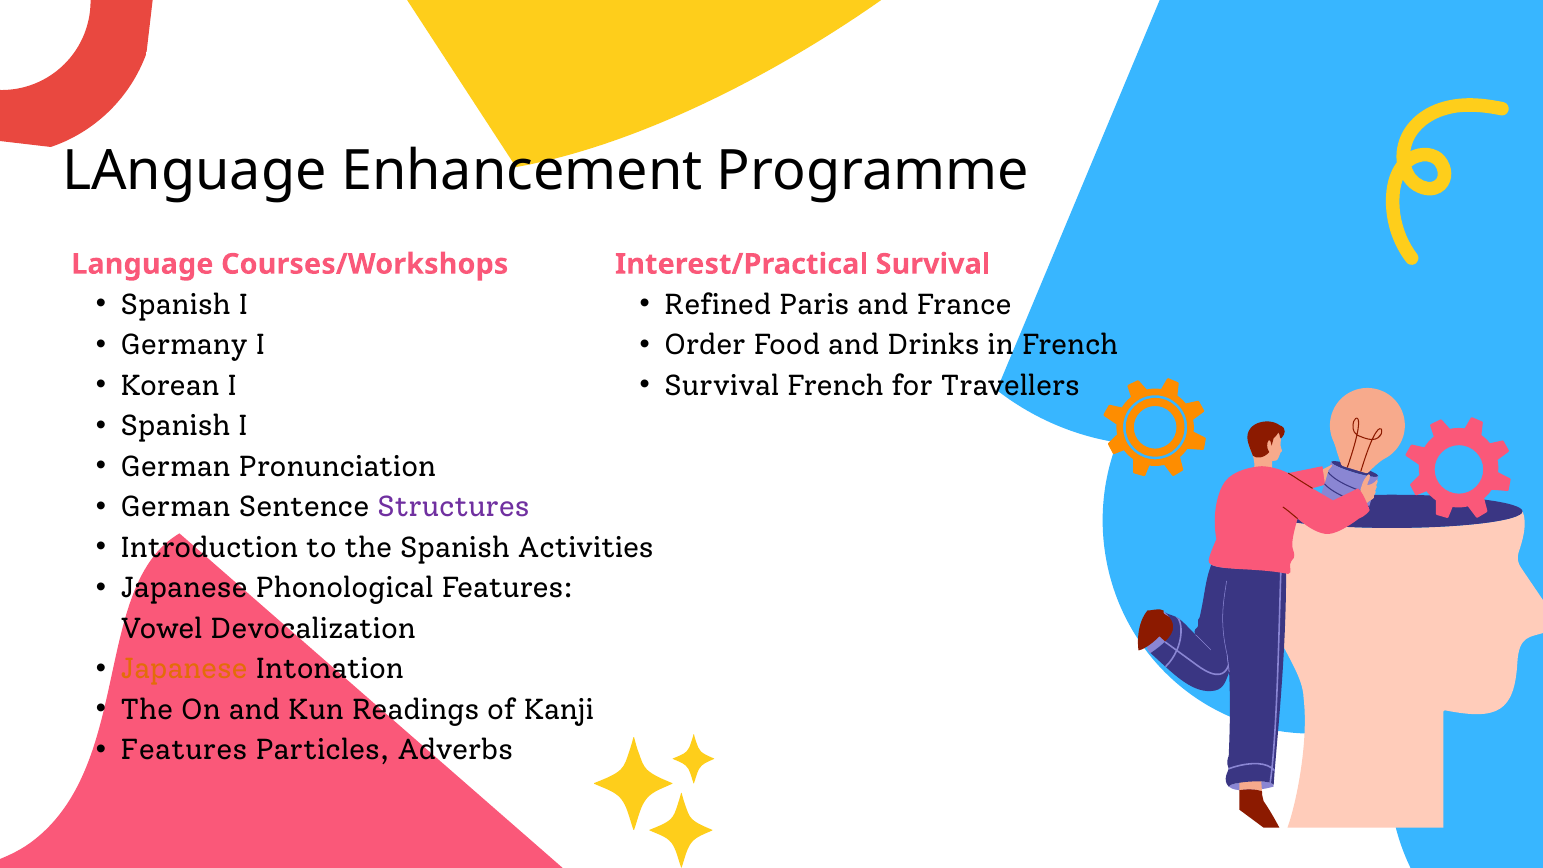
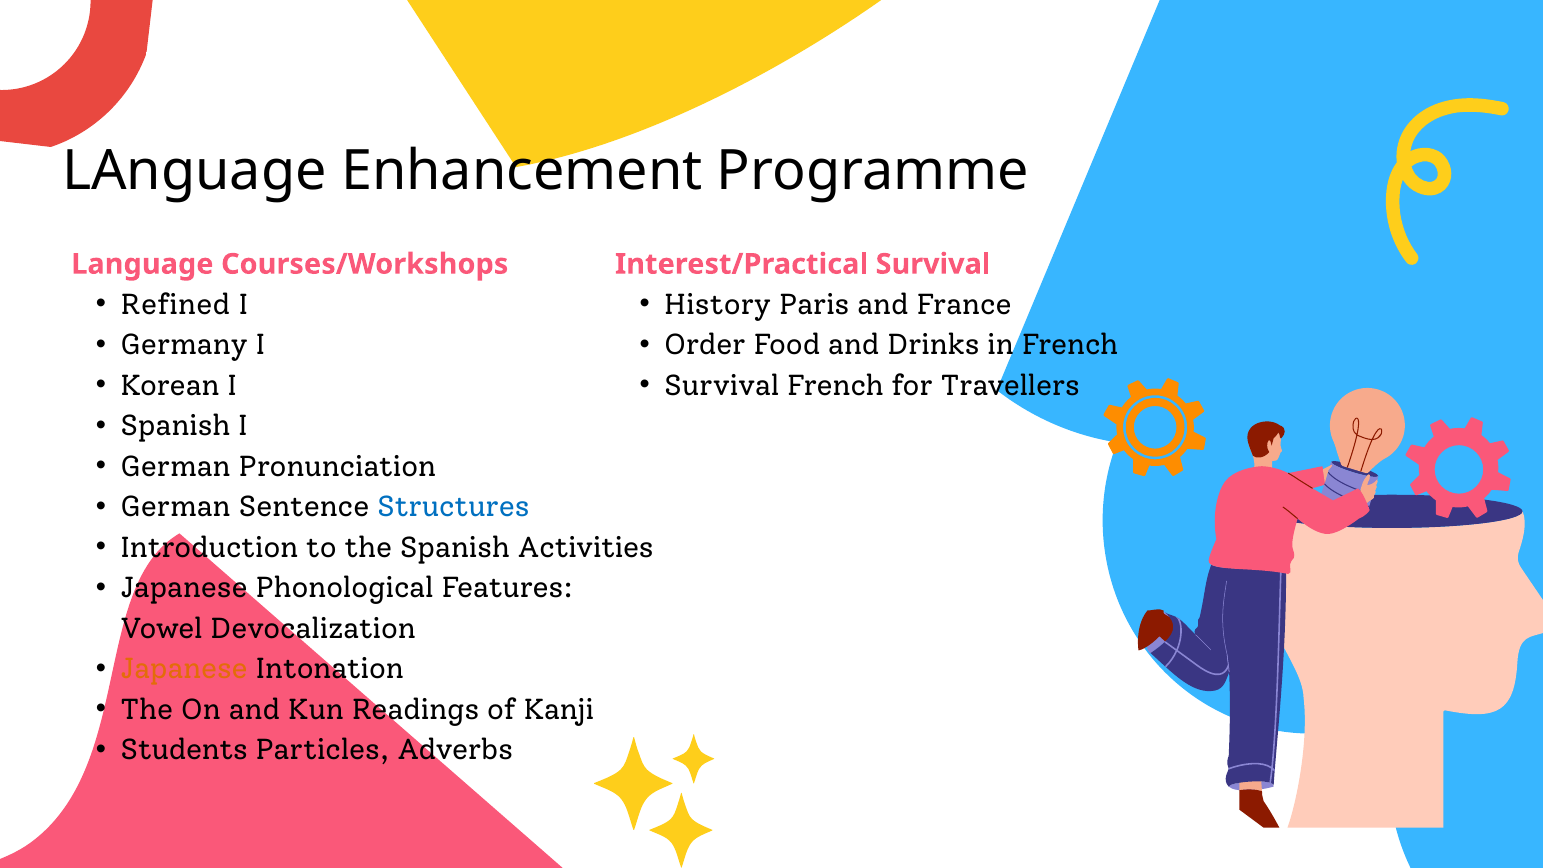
Spanish at (175, 305): Spanish -> Refined
Refined: Refined -> History
Structures colour: purple -> blue
Features at (184, 750): Features -> Students
